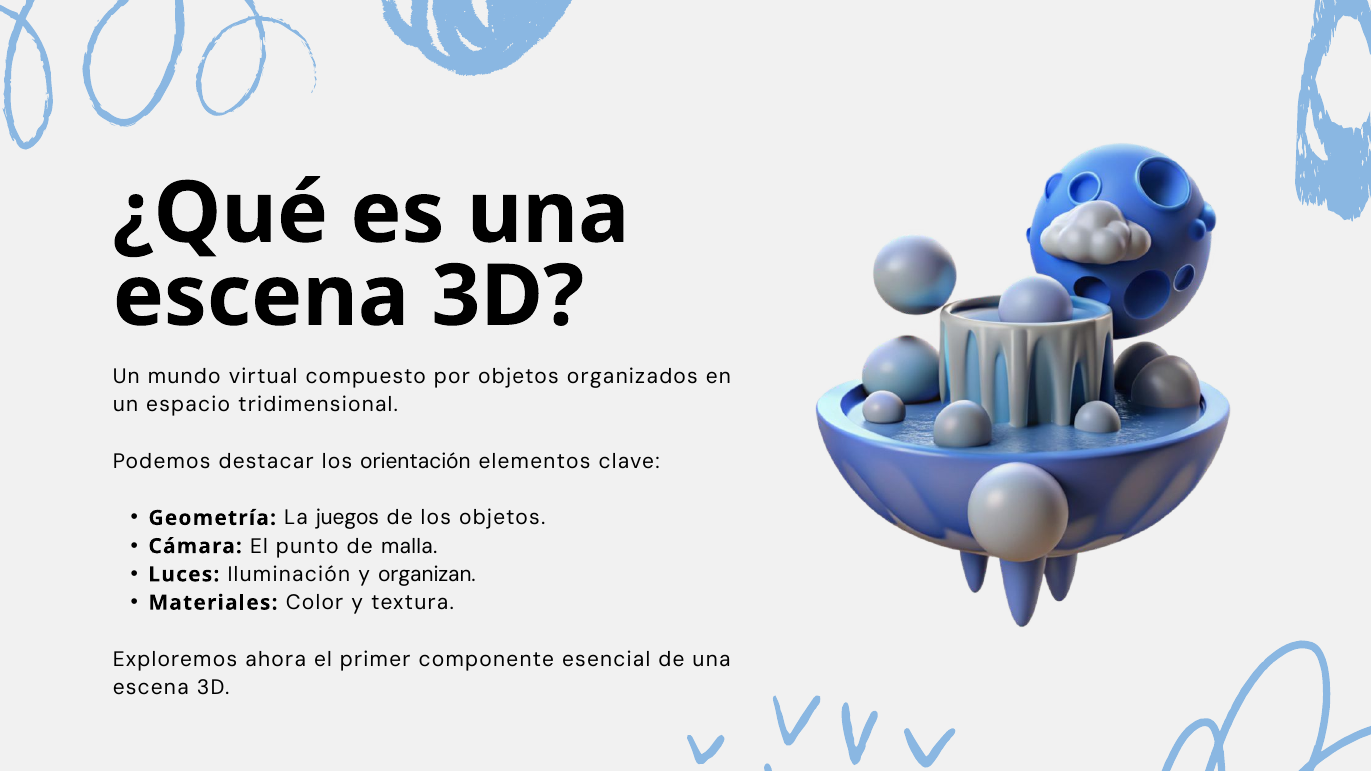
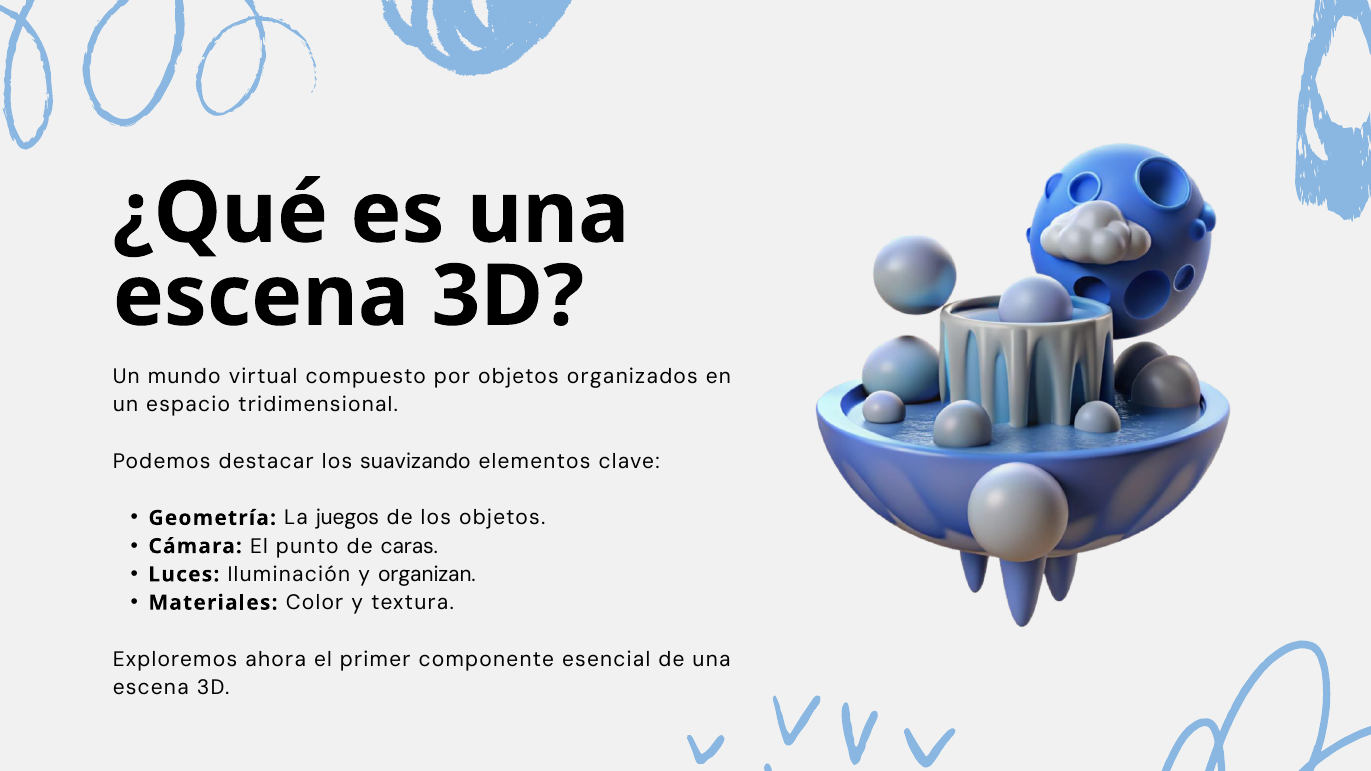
orientación: orientación -> suavizando
malla: malla -> caras
